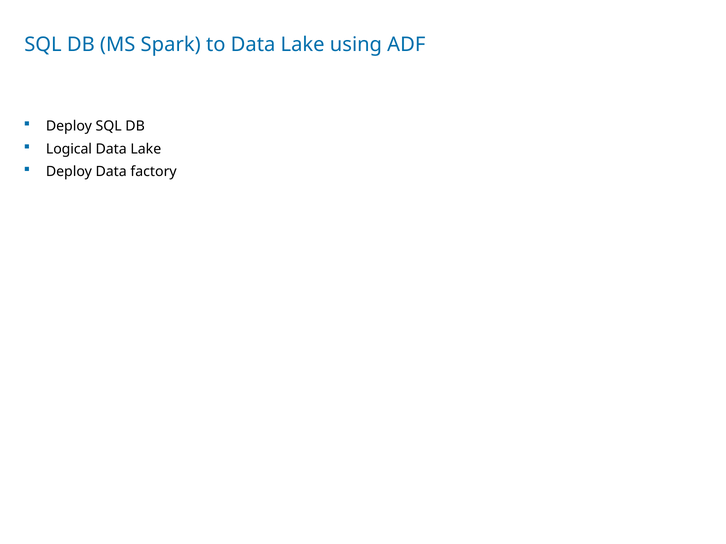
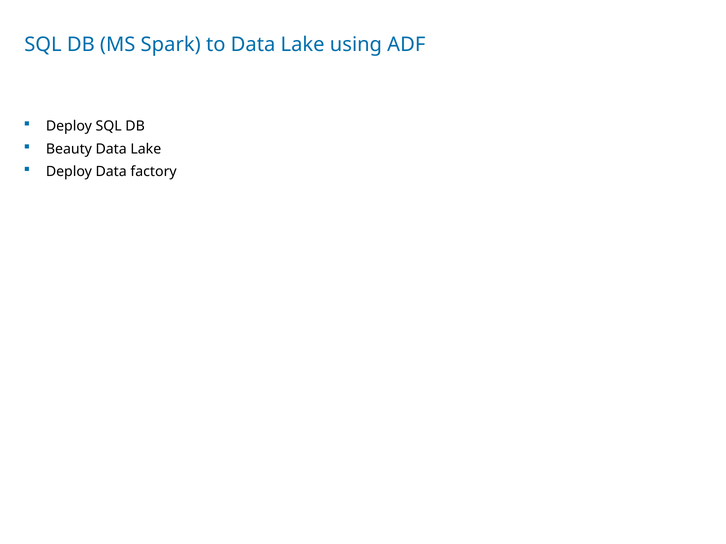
Logical: Logical -> Beauty
